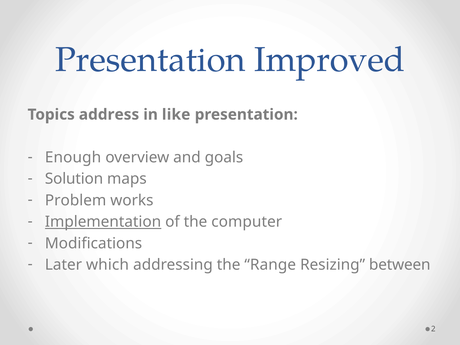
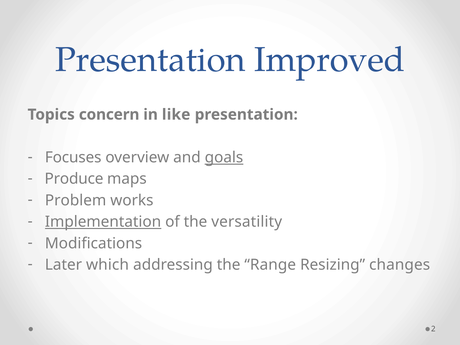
address: address -> concern
Enough: Enough -> Focuses
goals underline: none -> present
Solution: Solution -> Produce
computer: computer -> versatility
between: between -> changes
